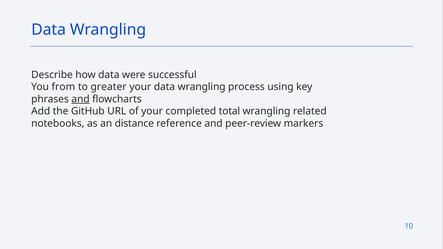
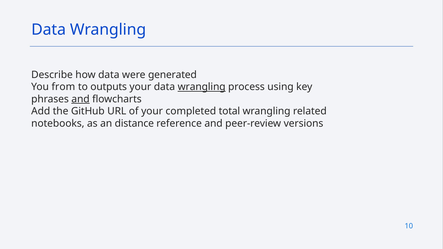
successful: successful -> generated
greater: greater -> outputs
wrangling at (202, 87) underline: none -> present
markers: markers -> versions
